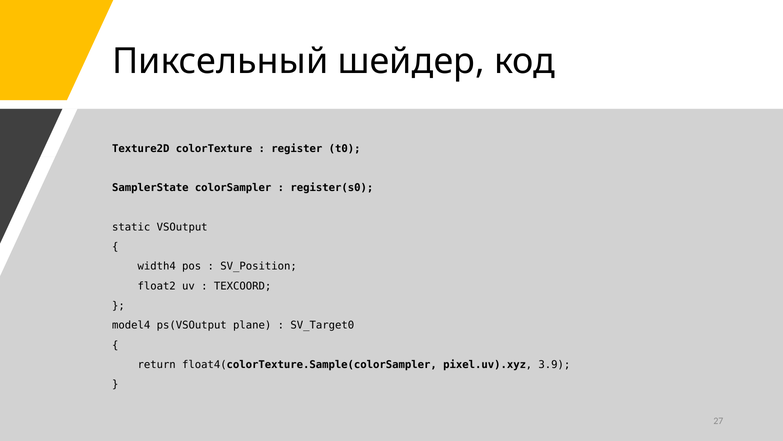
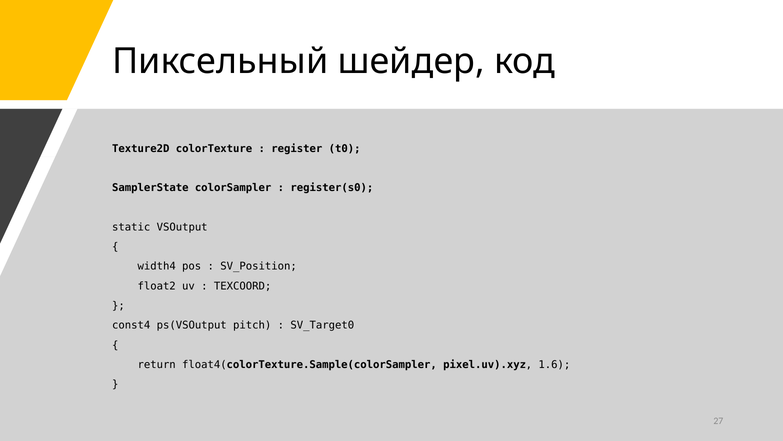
model4: model4 -> const4
plane: plane -> pitch
3.9: 3.9 -> 1.6
